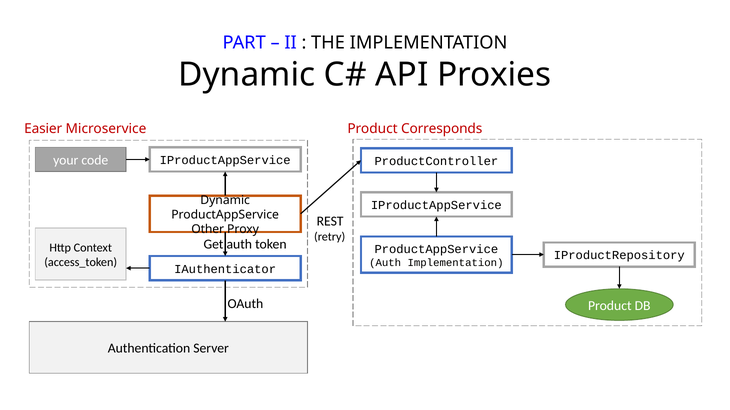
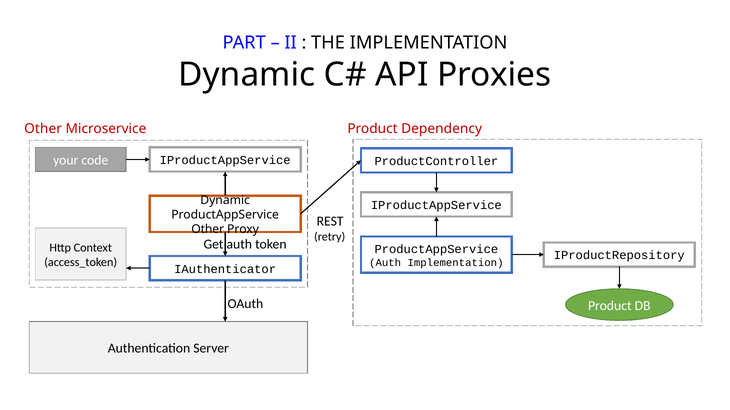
Easier at (43, 129): Easier -> Other
Corresponds: Corresponds -> Dependency
